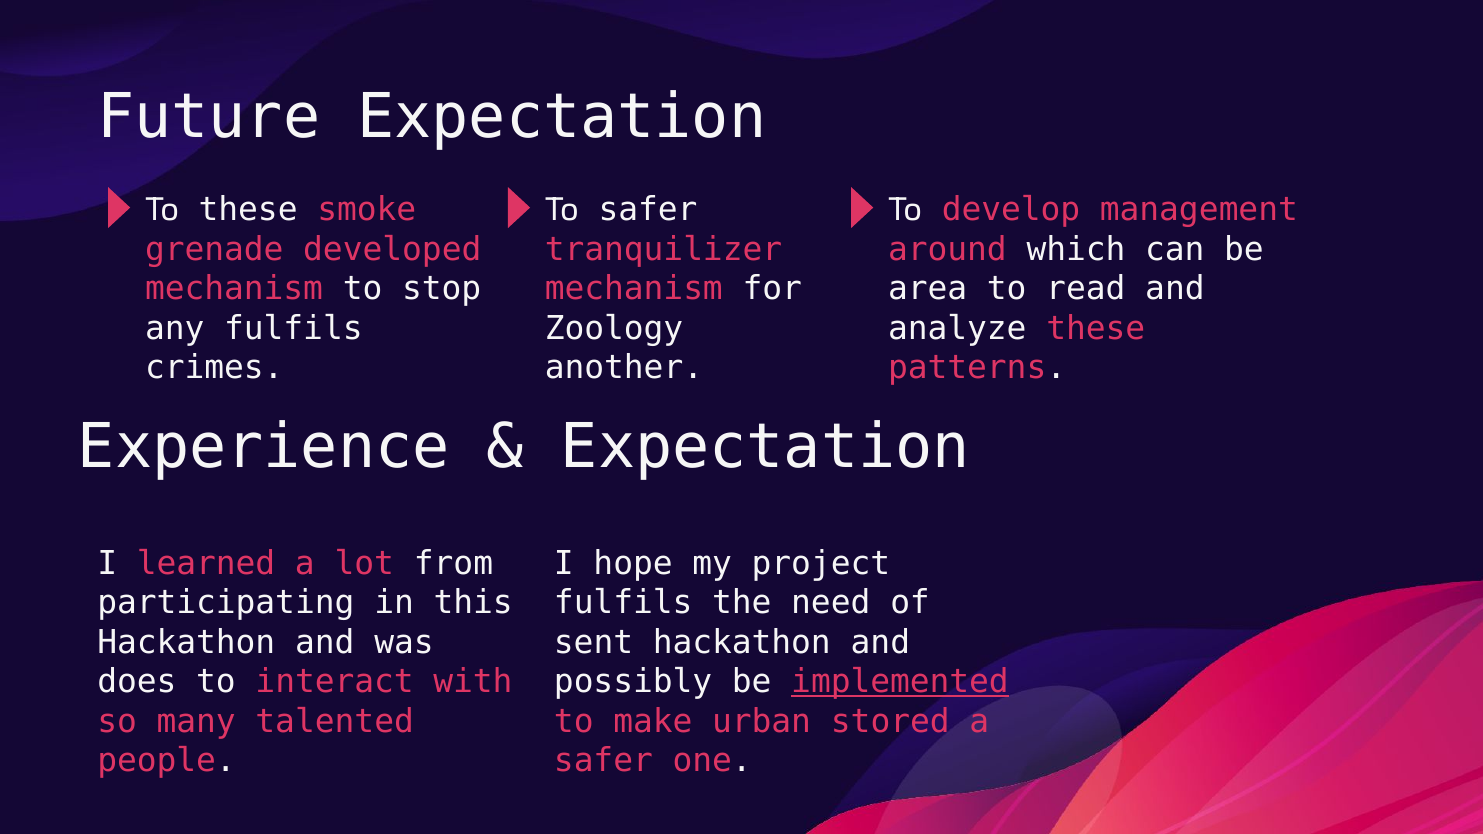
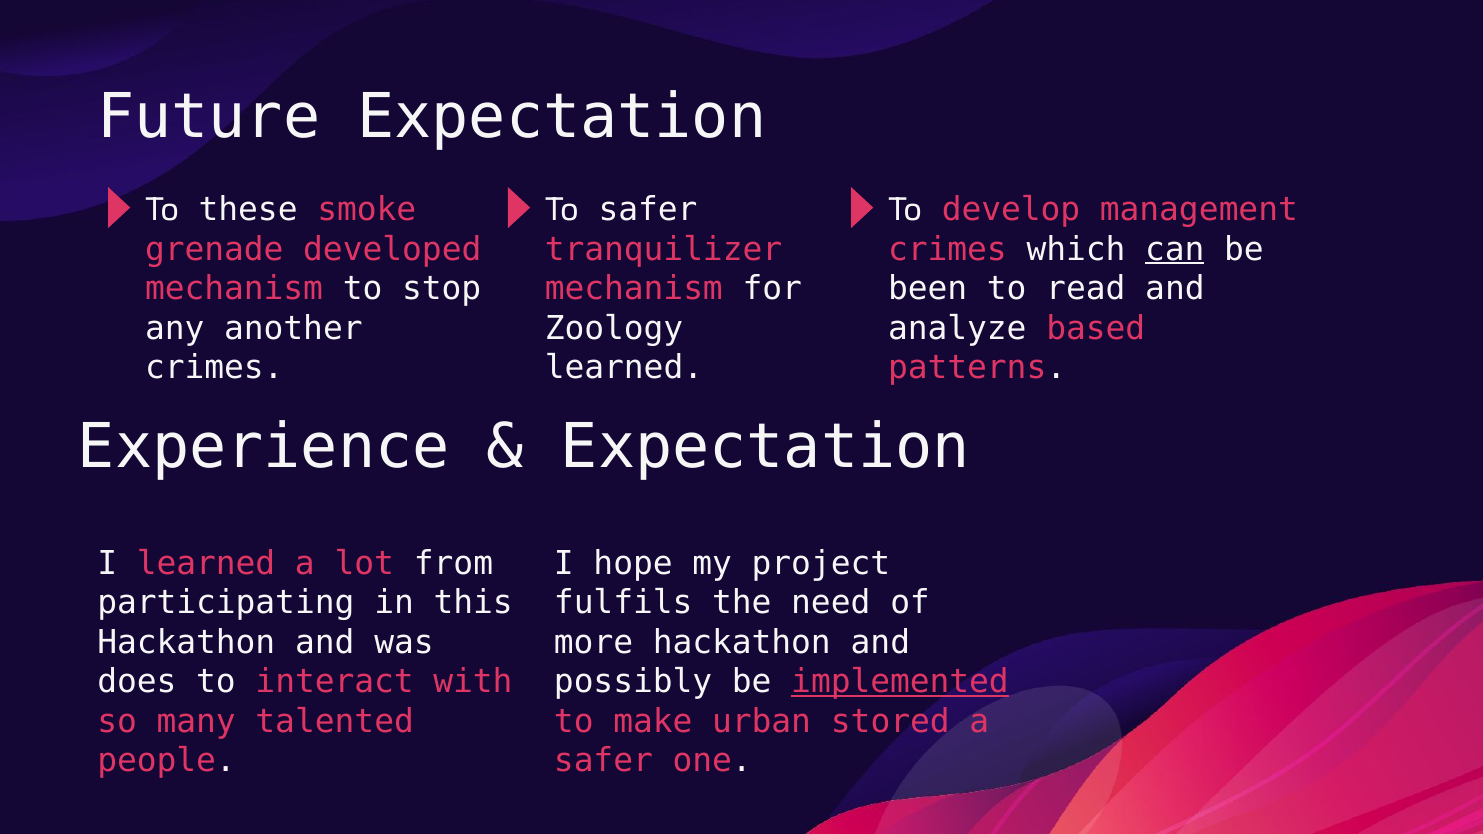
around at (947, 249): around -> crimes
can underline: none -> present
area: area -> been
any fulfils: fulfils -> another
analyze these: these -> based
another at (624, 368): another -> learned
sent: sent -> more
